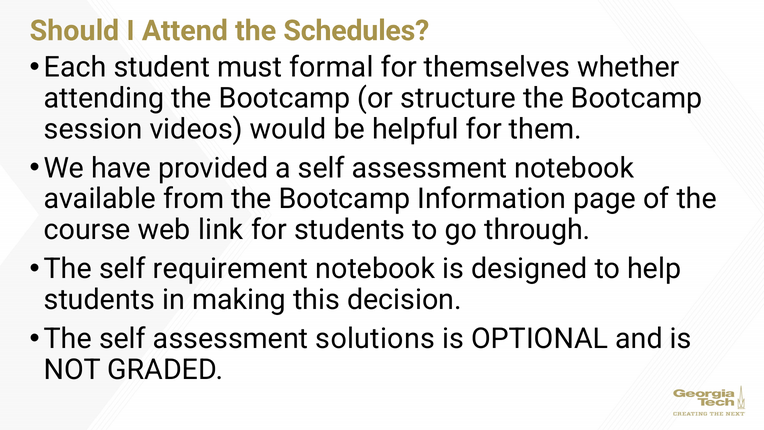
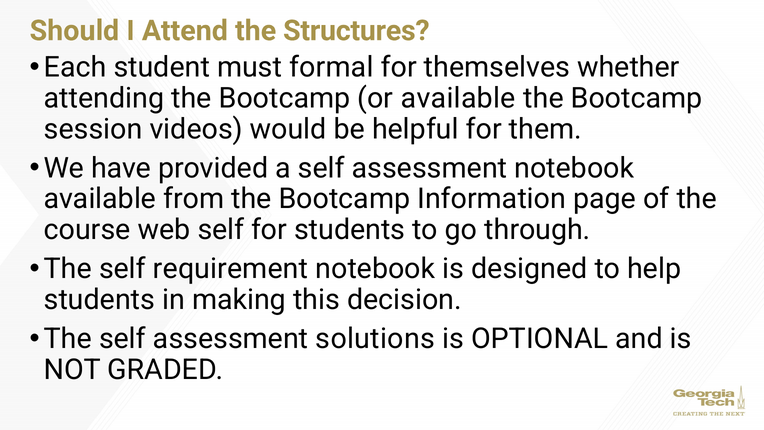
Schedules: Schedules -> Structures
or structure: structure -> available
web link: link -> self
